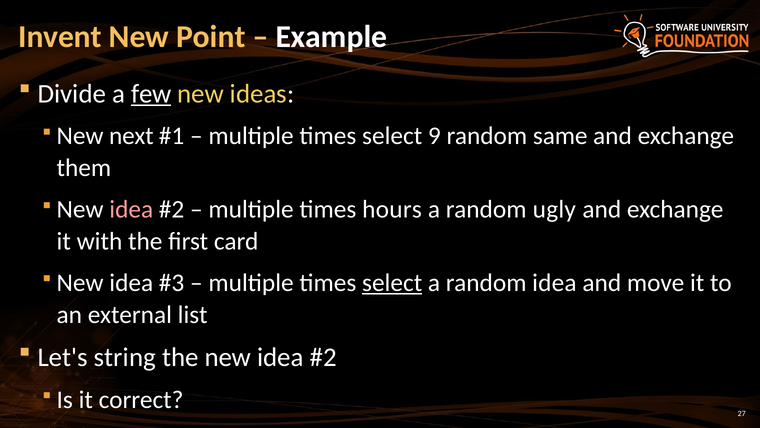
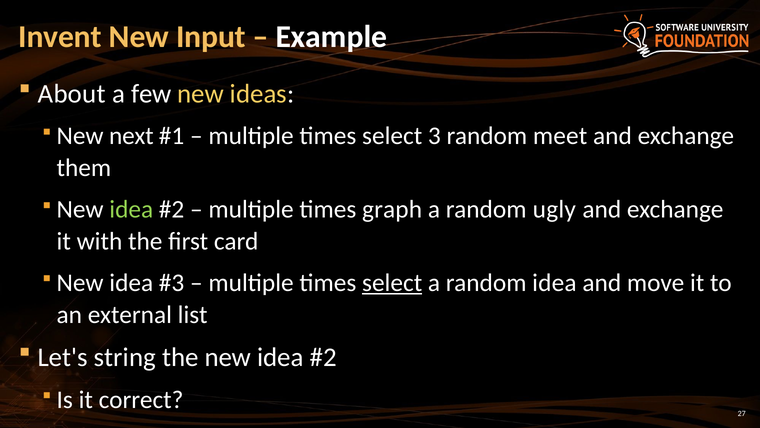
Point: Point -> Input
Divide: Divide -> About
few underline: present -> none
9: 9 -> 3
same: same -> meet
idea at (131, 209) colour: pink -> light green
hours: hours -> graph
